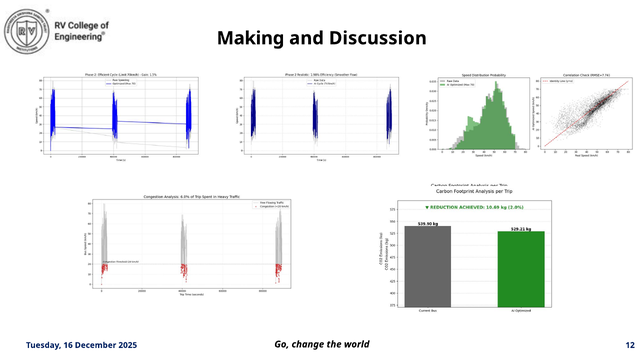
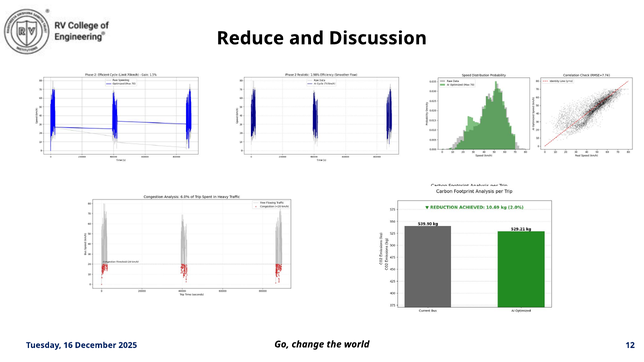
Making: Making -> Reduce
